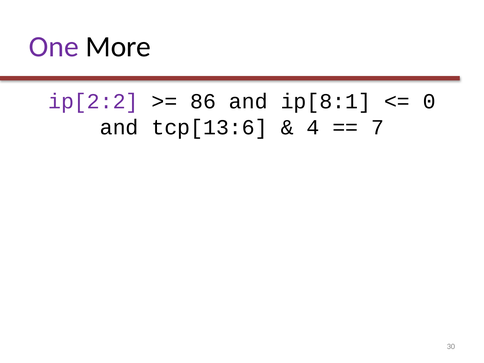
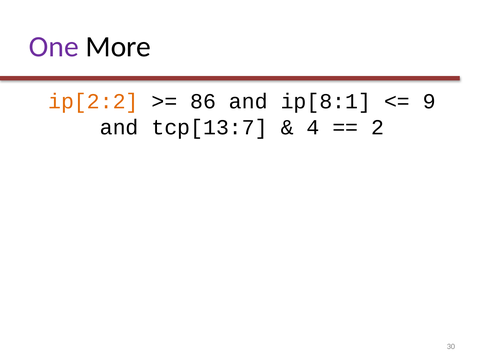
ip[2:2 colour: purple -> orange
0: 0 -> 9
tcp[13:6: tcp[13:6 -> tcp[13:7
7: 7 -> 2
